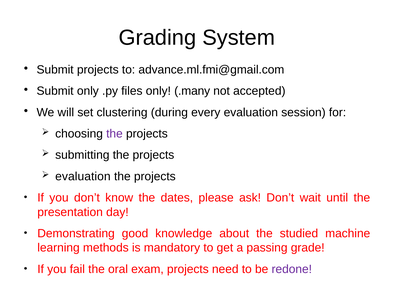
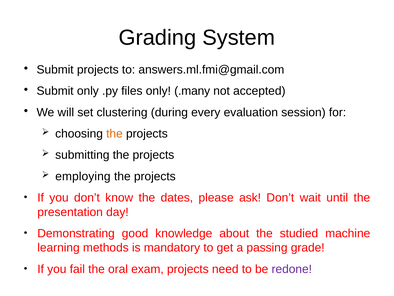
advance.ml.fmi@gmail.com: advance.ml.fmi@gmail.com -> answers.ml.fmi@gmail.com
the at (114, 133) colour: purple -> orange
evaluation at (83, 176): evaluation -> employing
